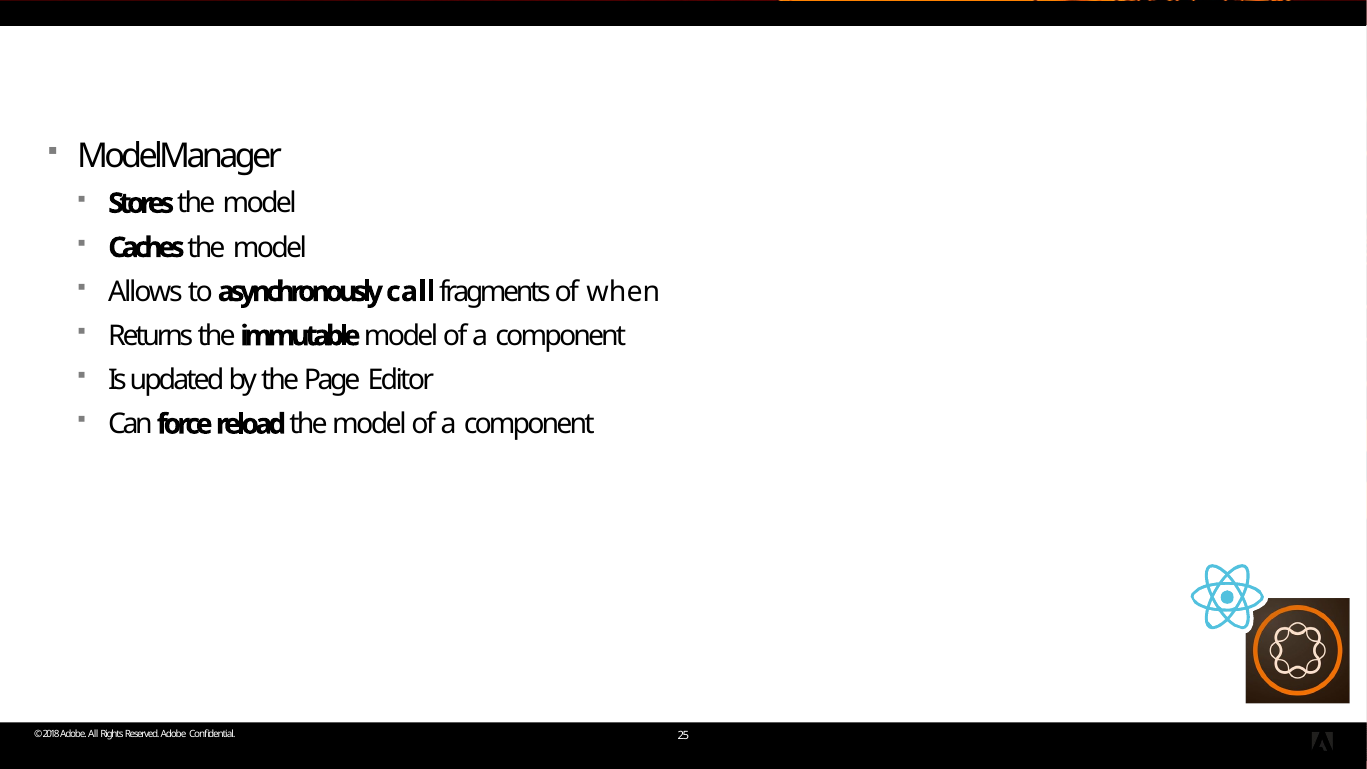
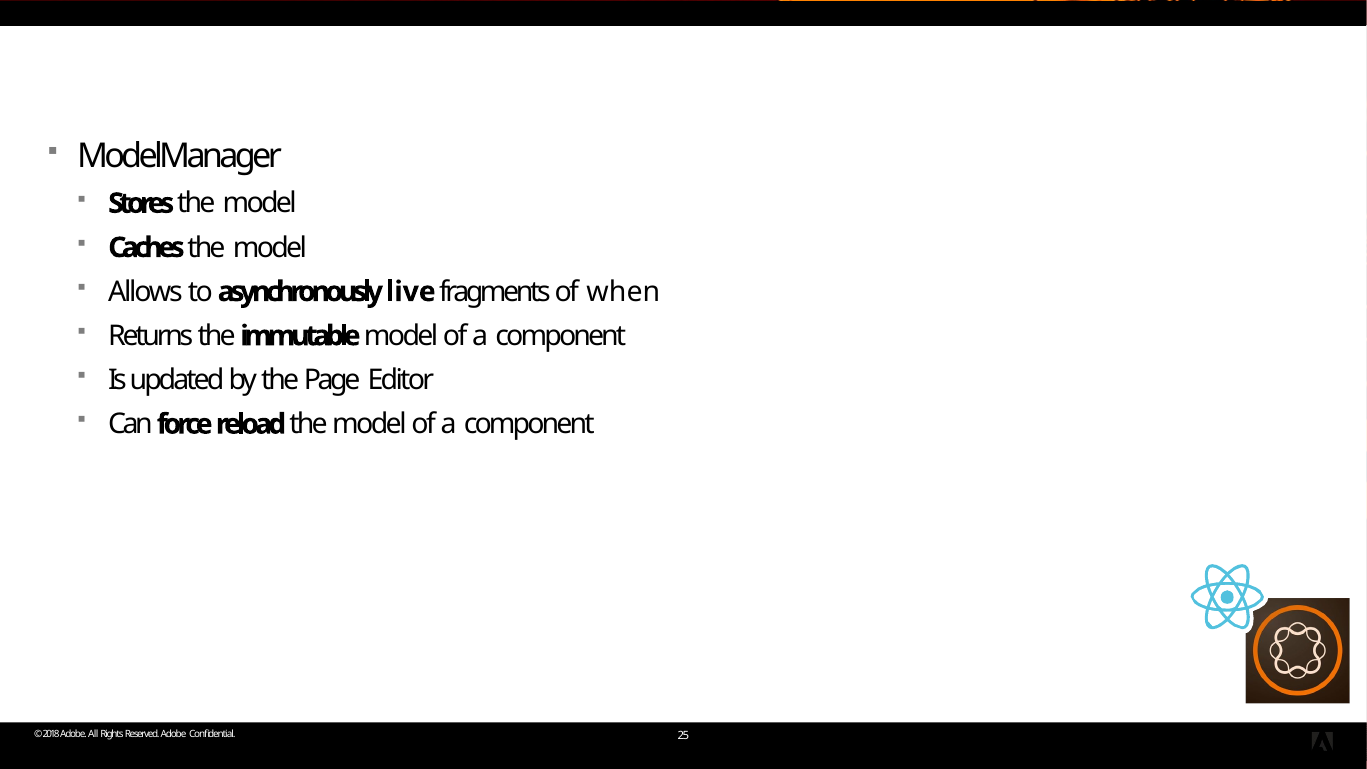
call: call -> live
